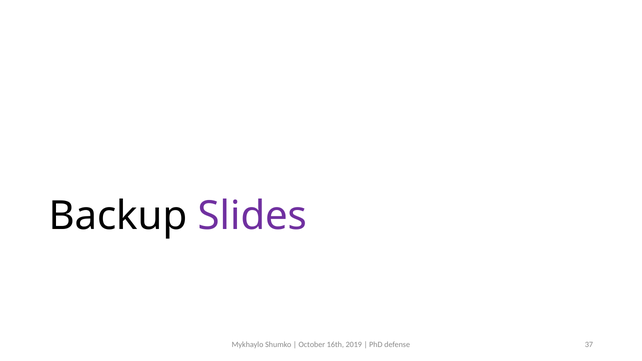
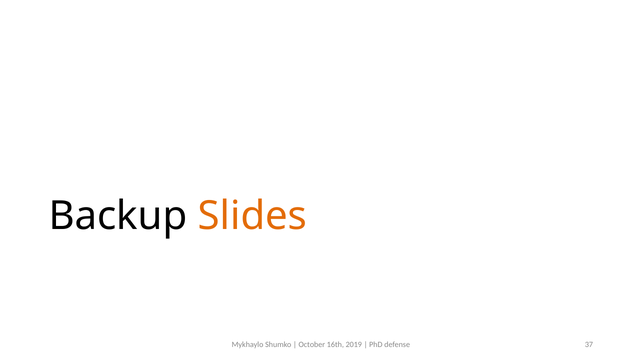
Slides colour: purple -> orange
